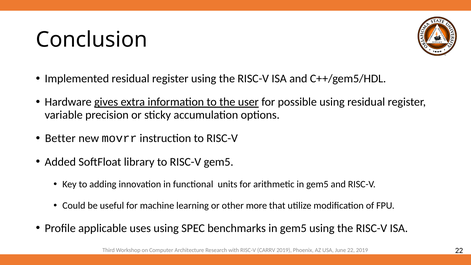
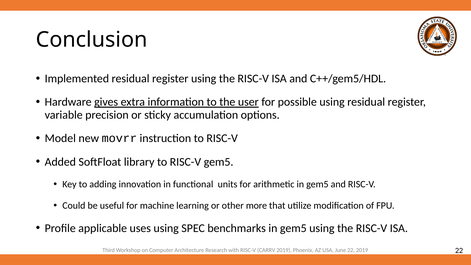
Better: Better -> Model
